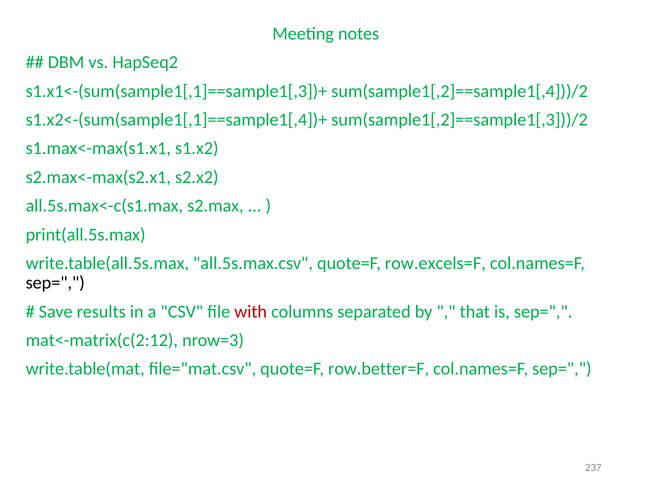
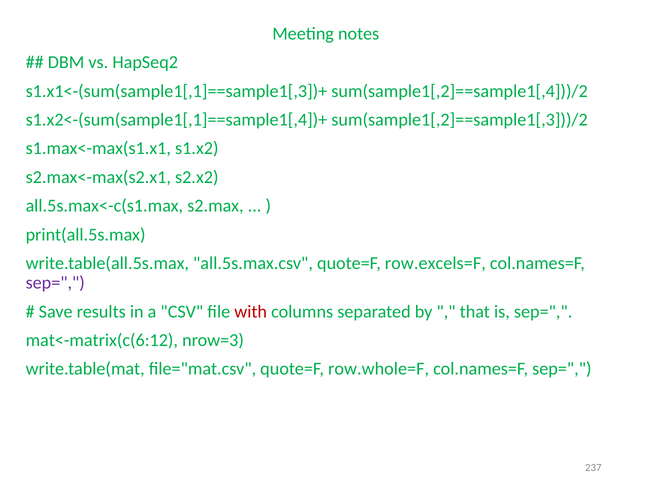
sep= at (55, 283) colour: black -> purple
mat<-matrix(c(2:12: mat<-matrix(c(2:12 -> mat<-matrix(c(6:12
row.better=F: row.better=F -> row.whole=F
